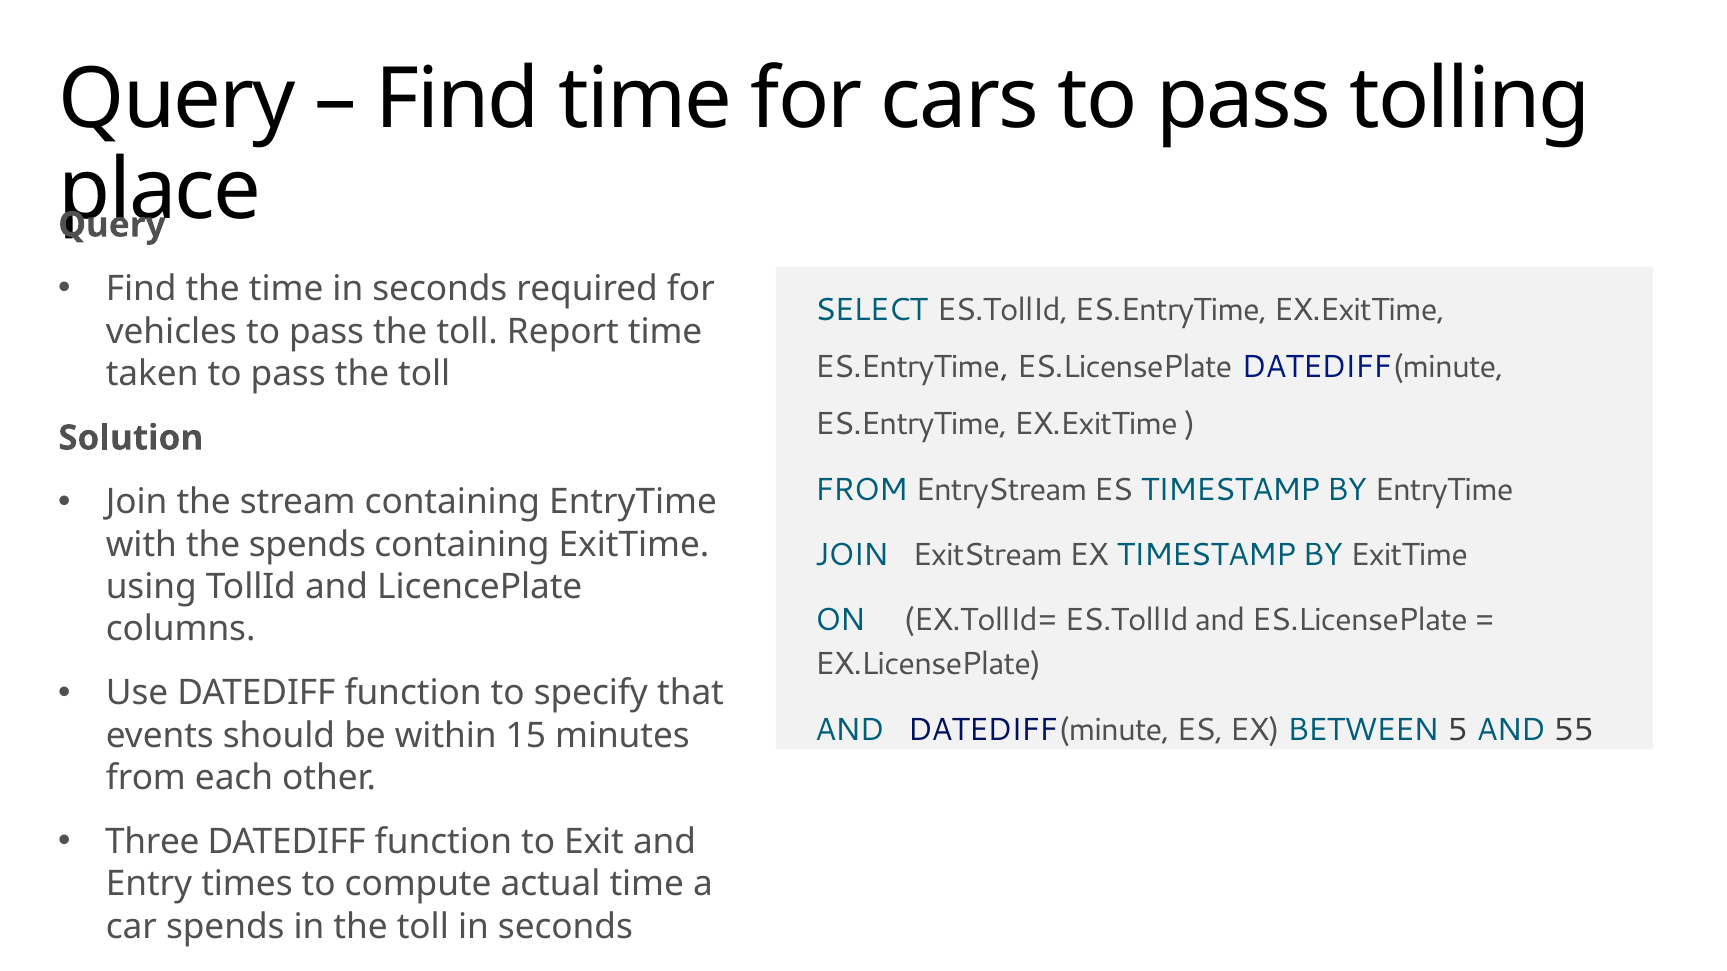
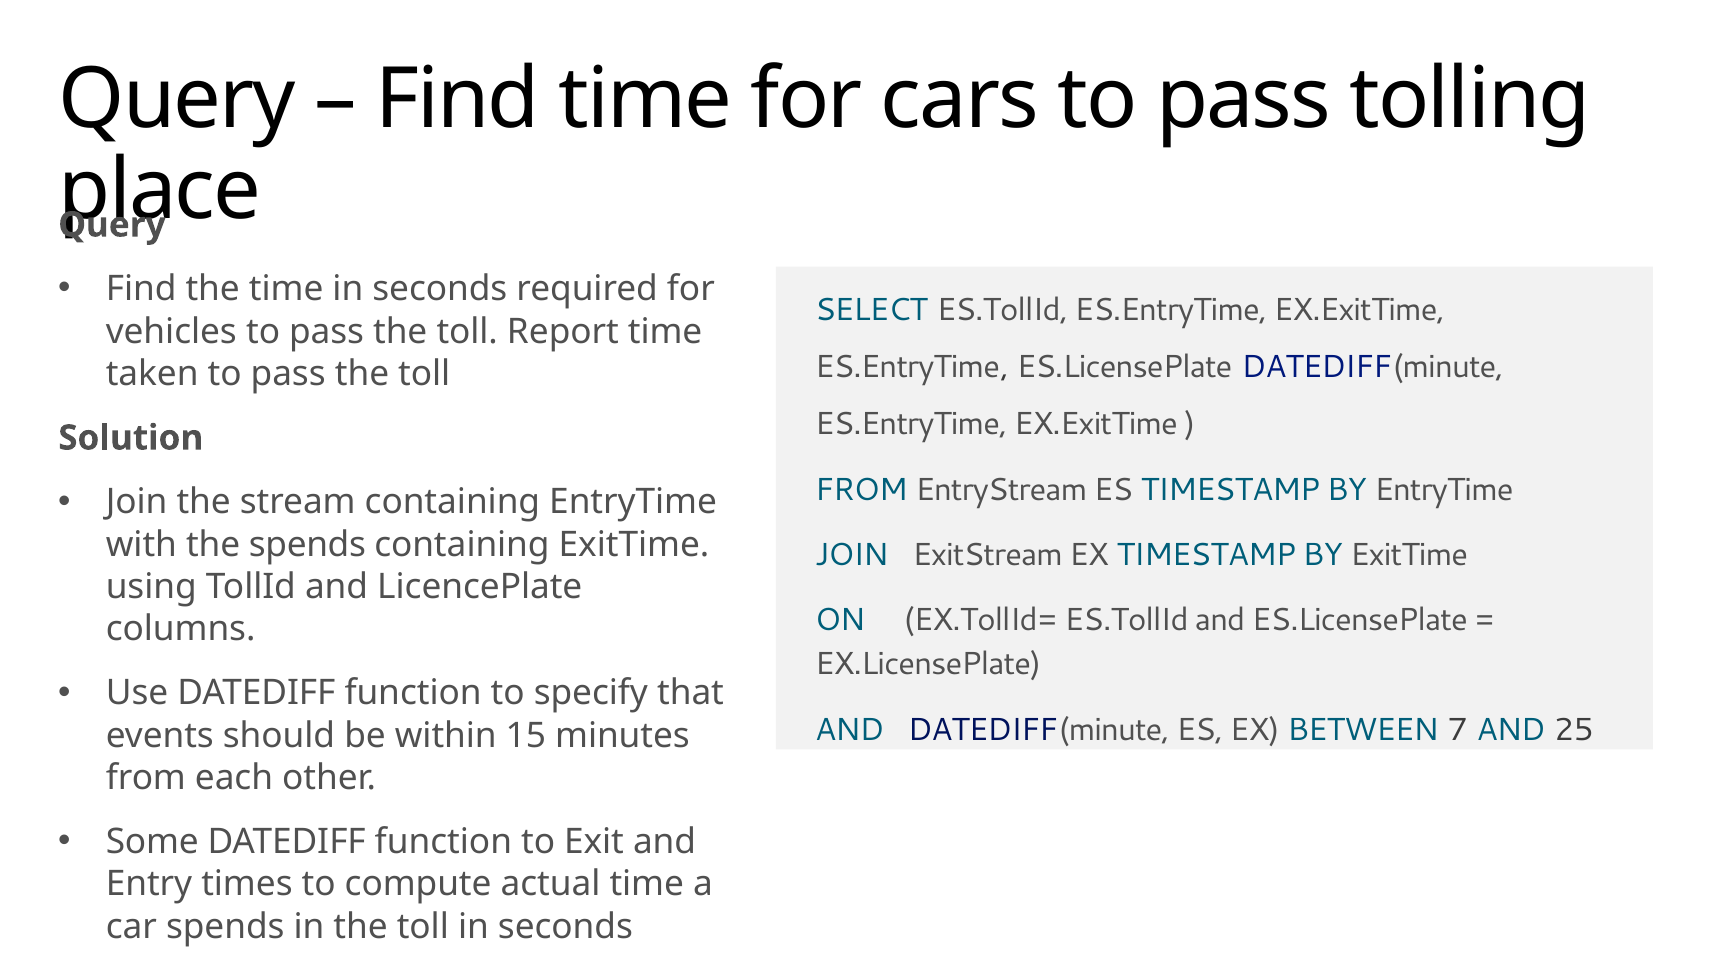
5: 5 -> 7
55: 55 -> 25
Three: Three -> Some
